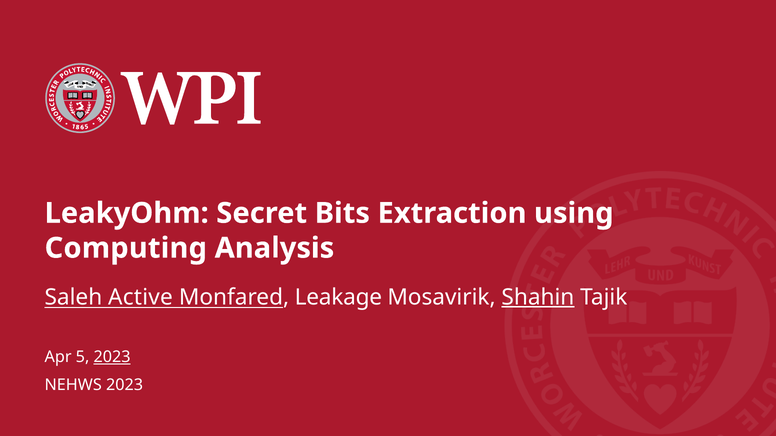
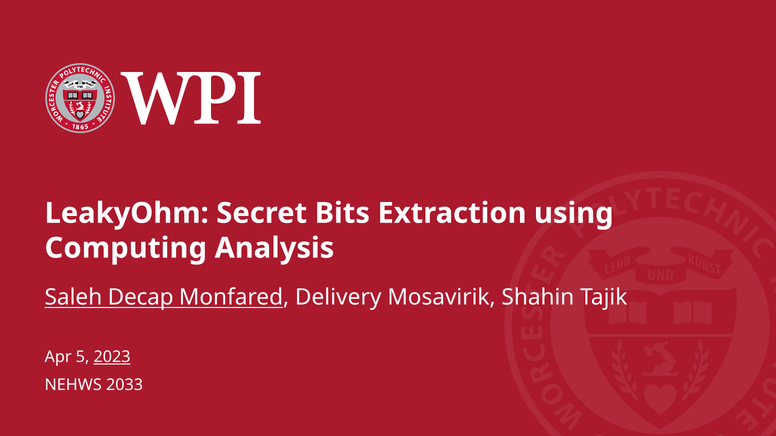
Active: Active -> Decap
Leakage: Leakage -> Delivery
Shahin underline: present -> none
NEHWS 2023: 2023 -> 2033
